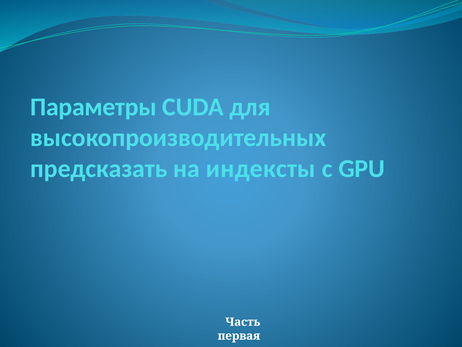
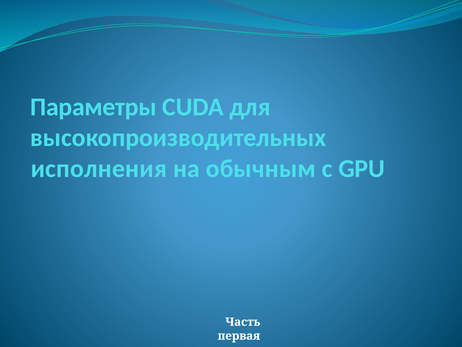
предсказать: предсказать -> исполнения
индексты: индексты -> обычным
